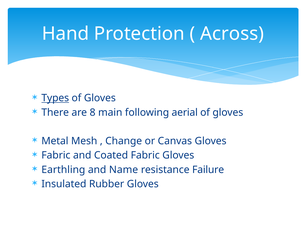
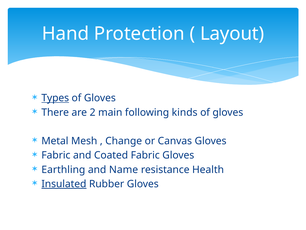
Across: Across -> Layout
8: 8 -> 2
aerial: aerial -> kinds
Failure: Failure -> Health
Insulated underline: none -> present
